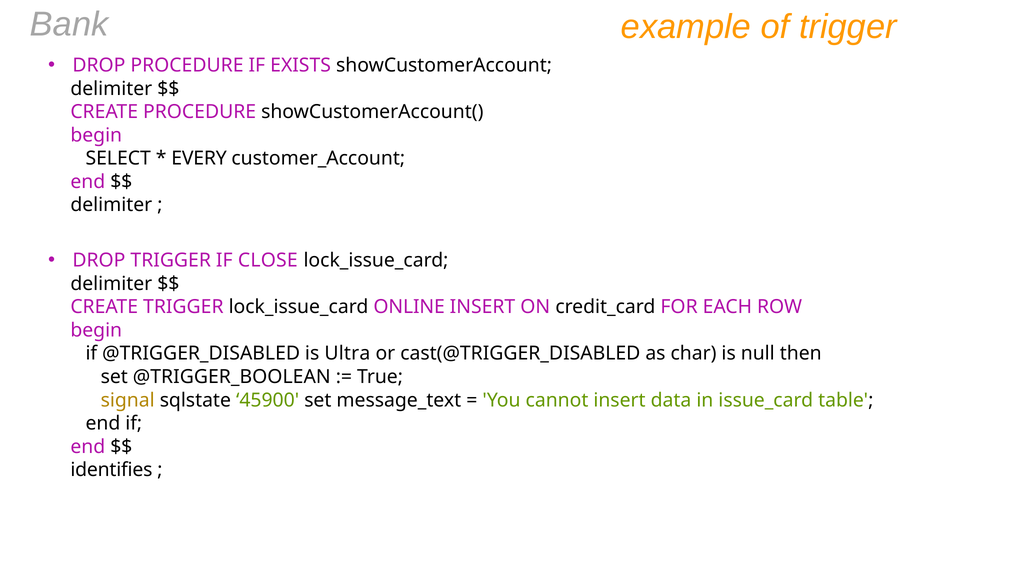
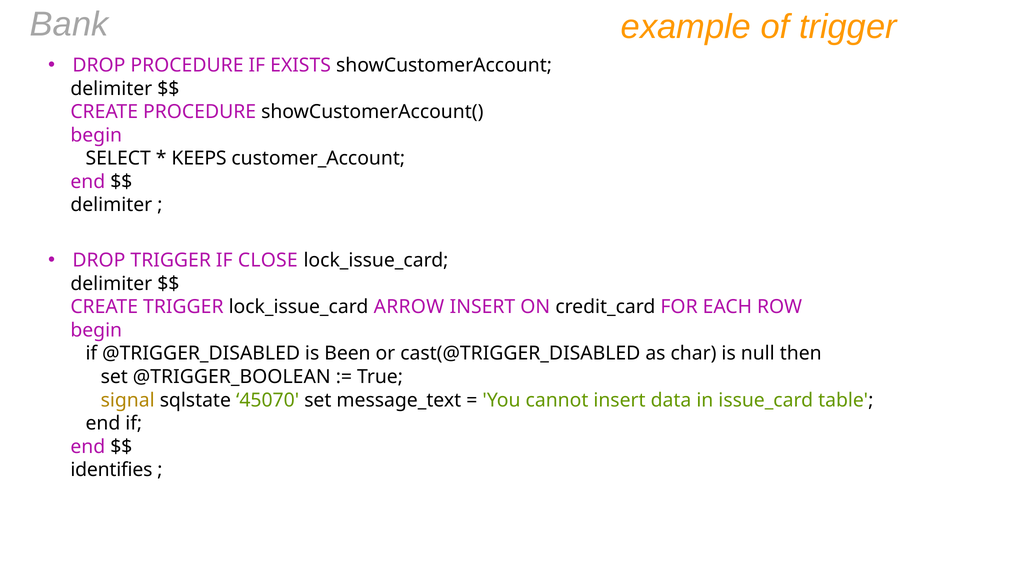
EVERY: EVERY -> KEEPS
ONLINE: ONLINE -> ARROW
Ultra: Ultra -> Been
45900: 45900 -> 45070
